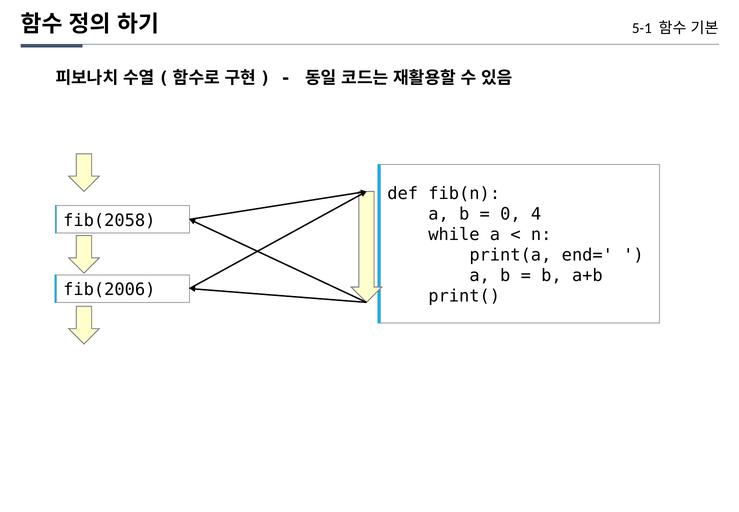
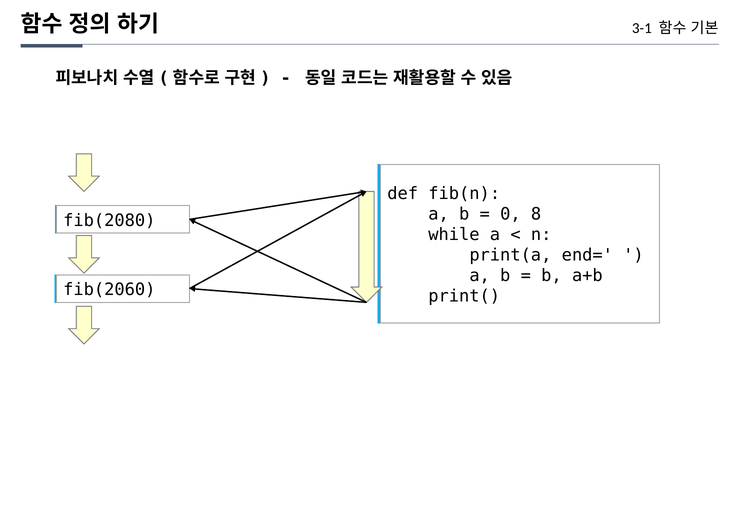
5-1: 5-1 -> 3-1
4: 4 -> 8
fib(2058: fib(2058 -> fib(2080
fib(2006: fib(2006 -> fib(2060
